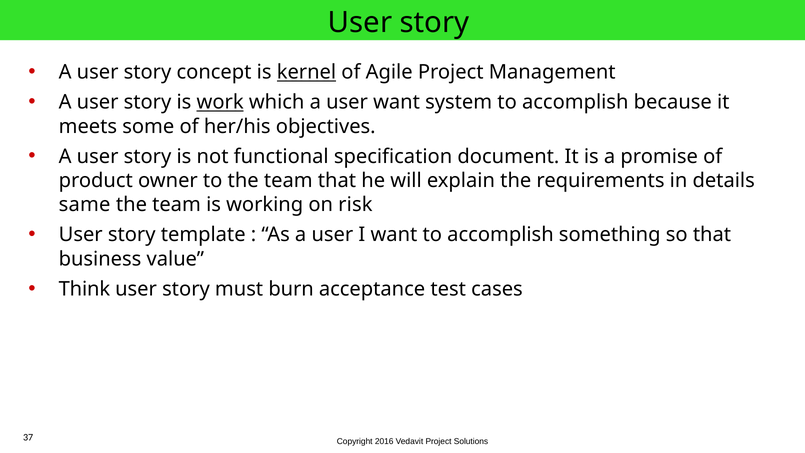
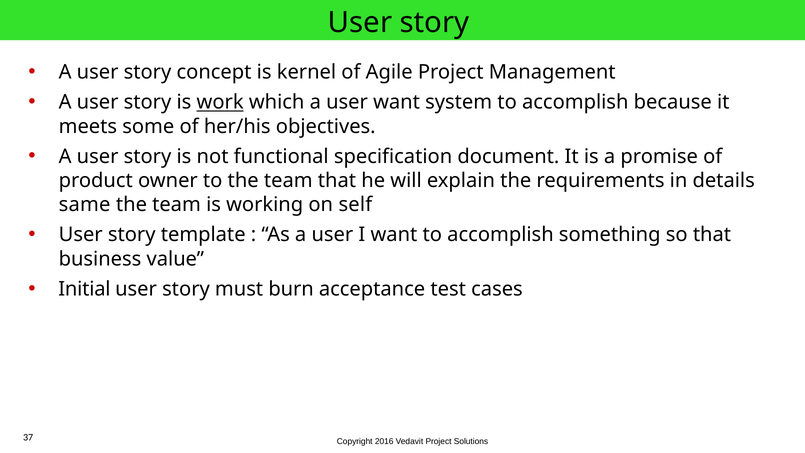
kernel underline: present -> none
risk: risk -> self
Think: Think -> Initial
